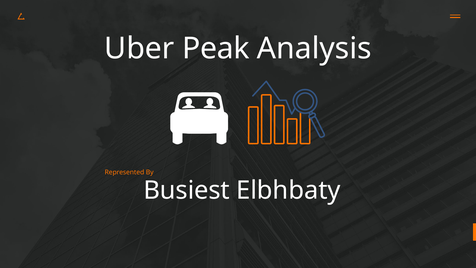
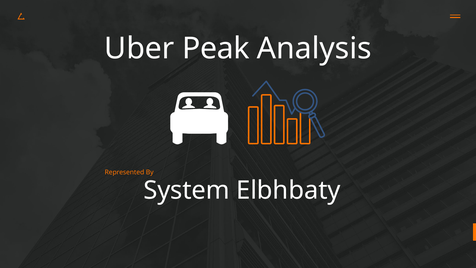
Busiest: Busiest -> System
